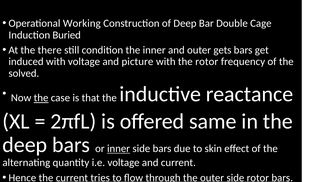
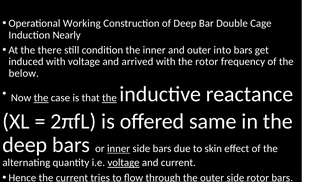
Buried: Buried -> Nearly
gets: gets -> into
picture: picture -> arrived
solved: solved -> below
the at (109, 98) underline: none -> present
voltage at (124, 163) underline: none -> present
